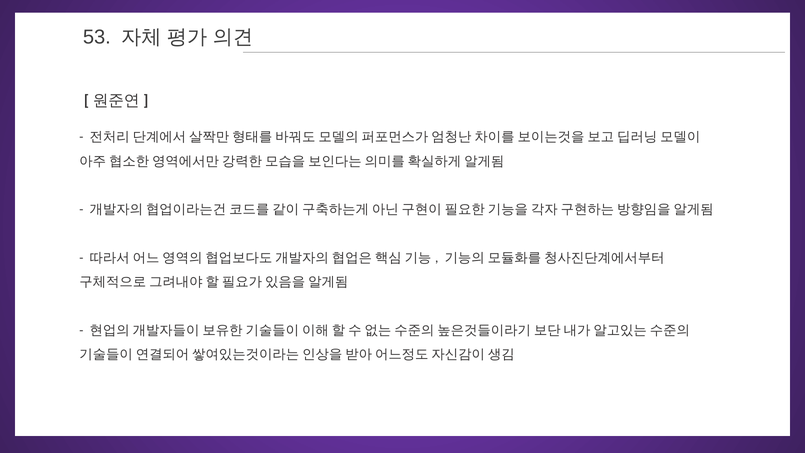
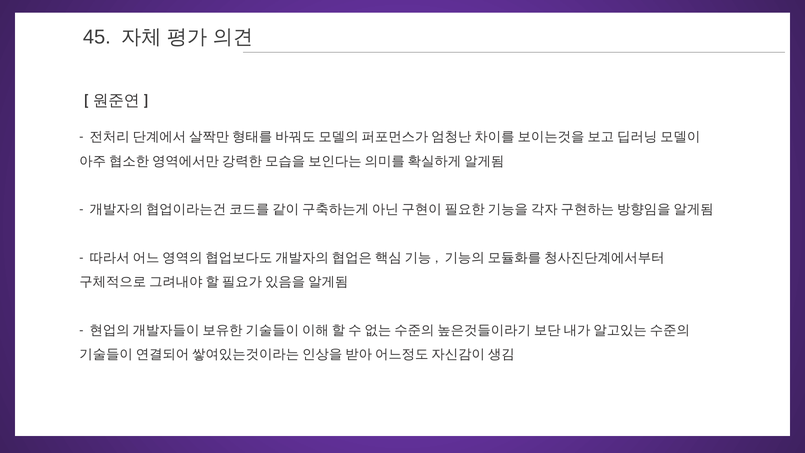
53: 53 -> 45
